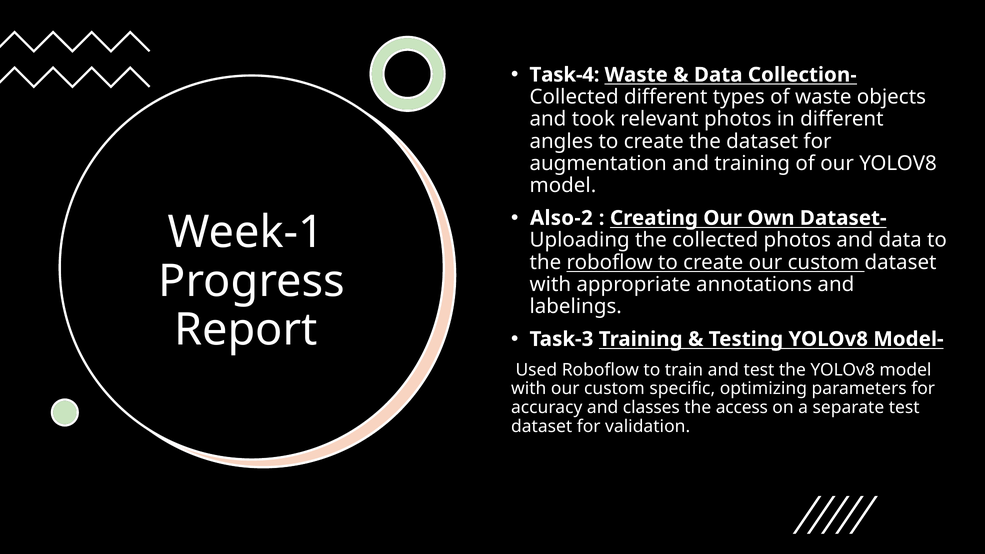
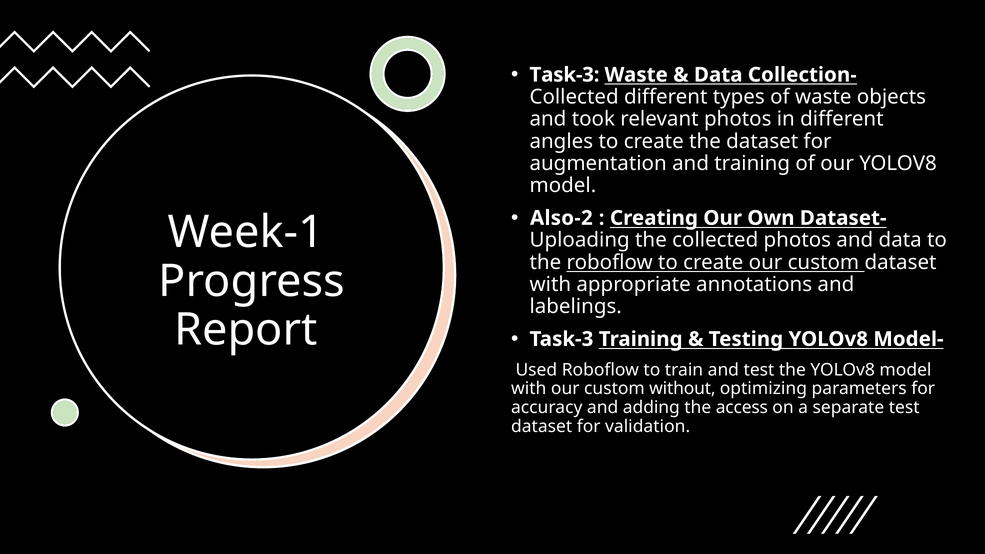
Task-4 at (564, 75): Task-4 -> Task-3
specific: specific -> without
classes: classes -> adding
